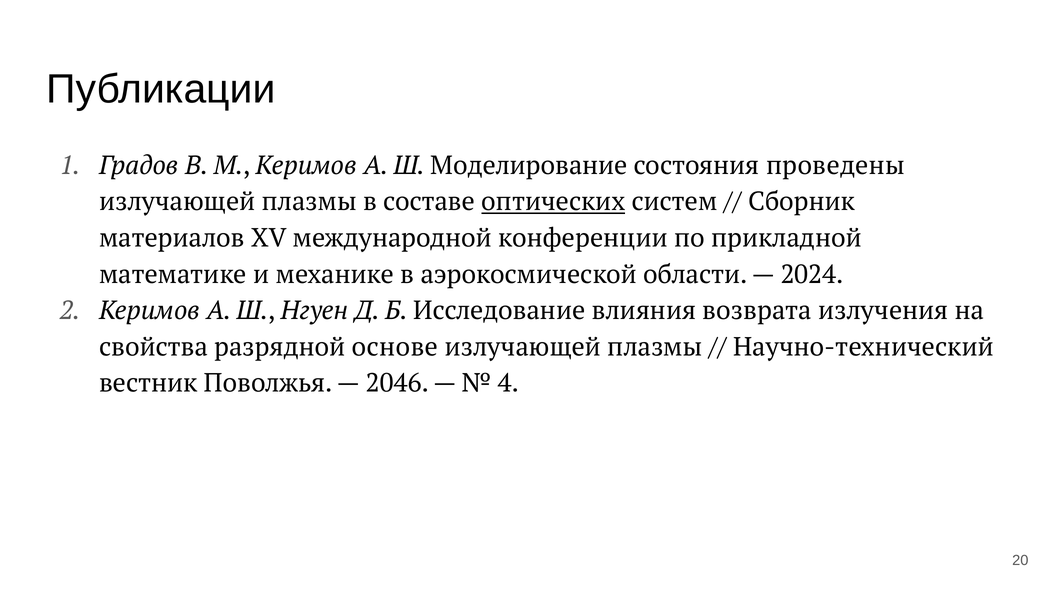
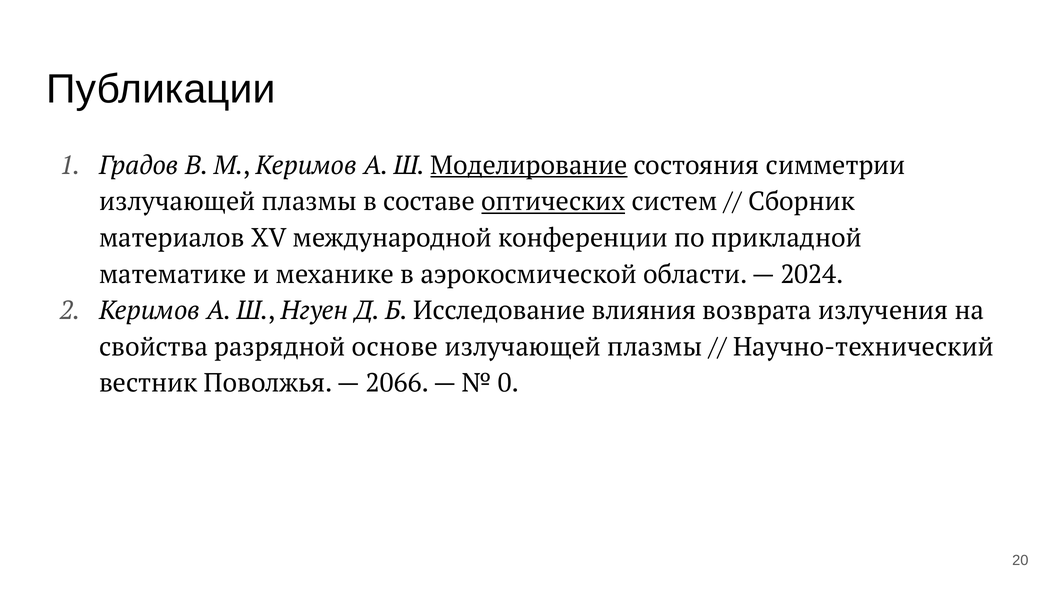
Моделирование underline: none -> present
проведены: проведены -> симметрии
2046: 2046 -> 2066
4: 4 -> 0
